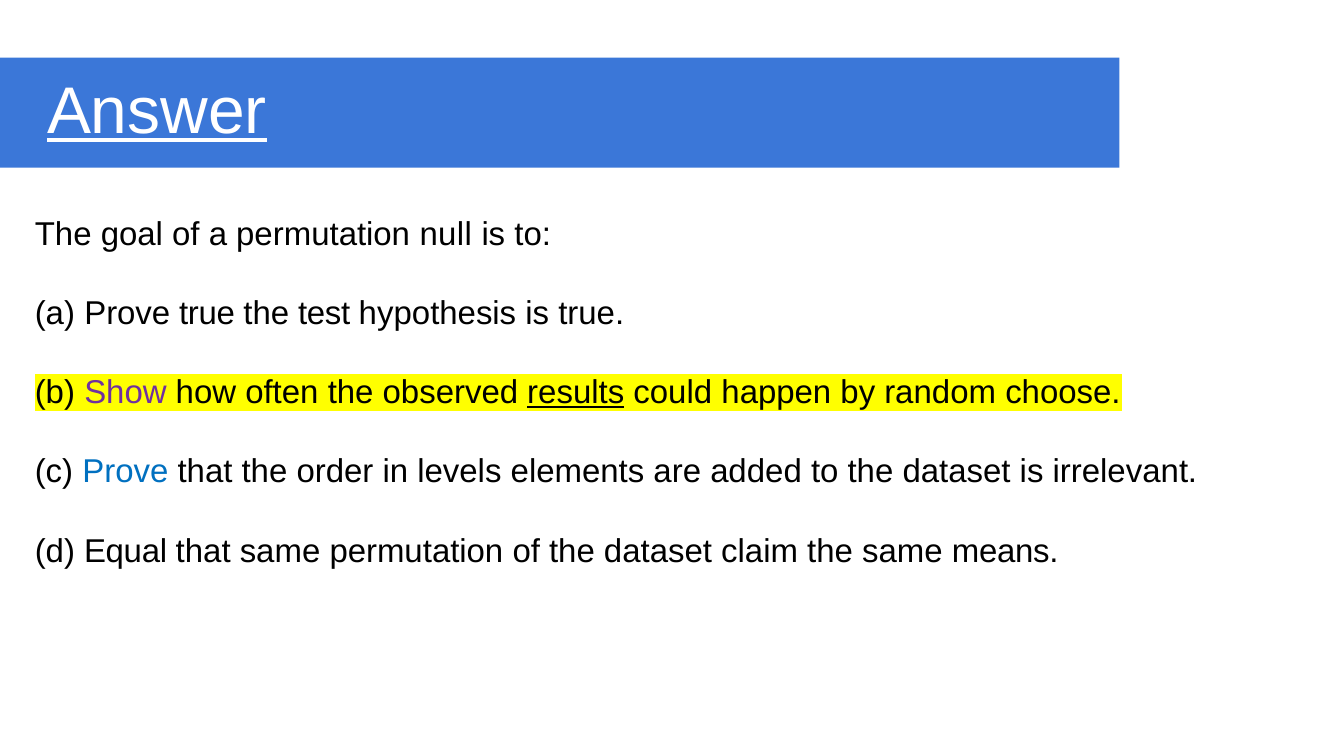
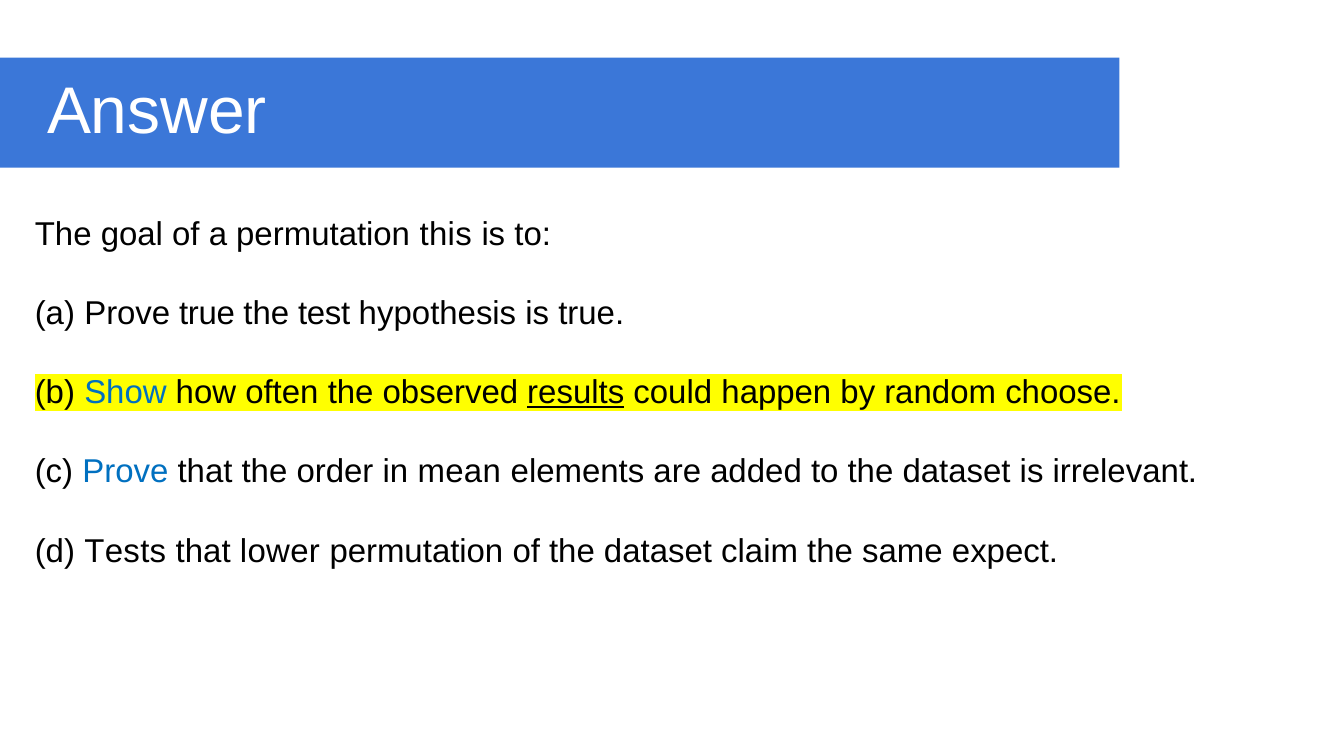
Answer underline: present -> none
null: null -> this
Show colour: purple -> blue
levels: levels -> mean
Equal: Equal -> Tests
that same: same -> lower
means: means -> expect
